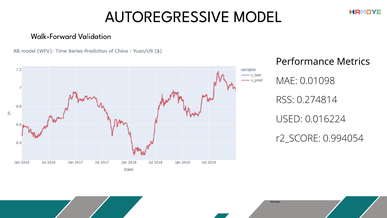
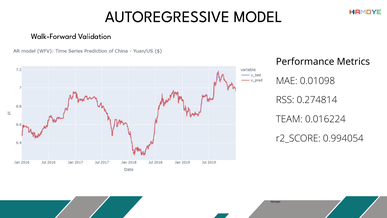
USED: USED -> TEAM
